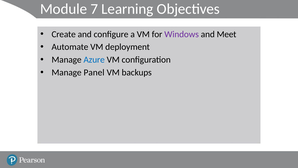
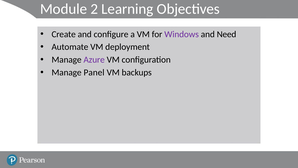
7: 7 -> 2
Meet: Meet -> Need
Azure colour: blue -> purple
